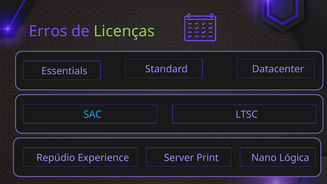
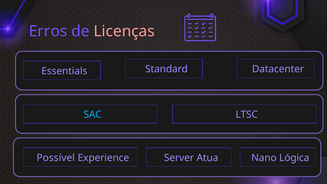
Licenças colour: light green -> pink
Repúdio: Repúdio -> Possível
Print: Print -> Atua
